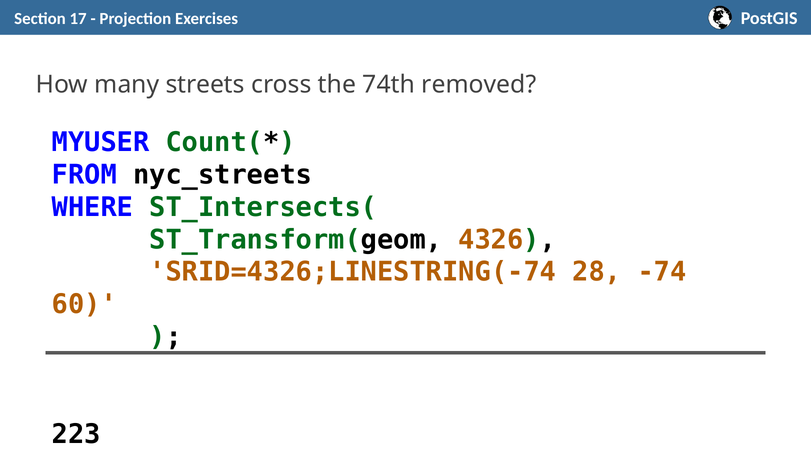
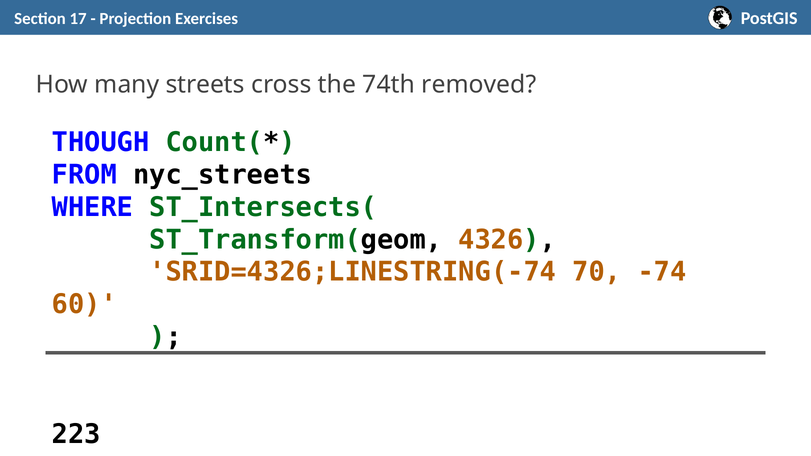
MYUSER: MYUSER -> THOUGH
28: 28 -> 70
